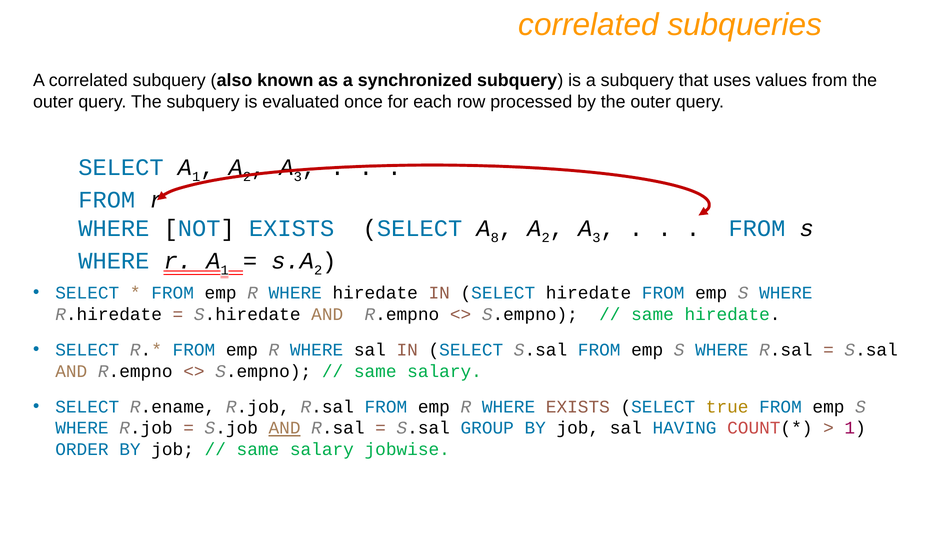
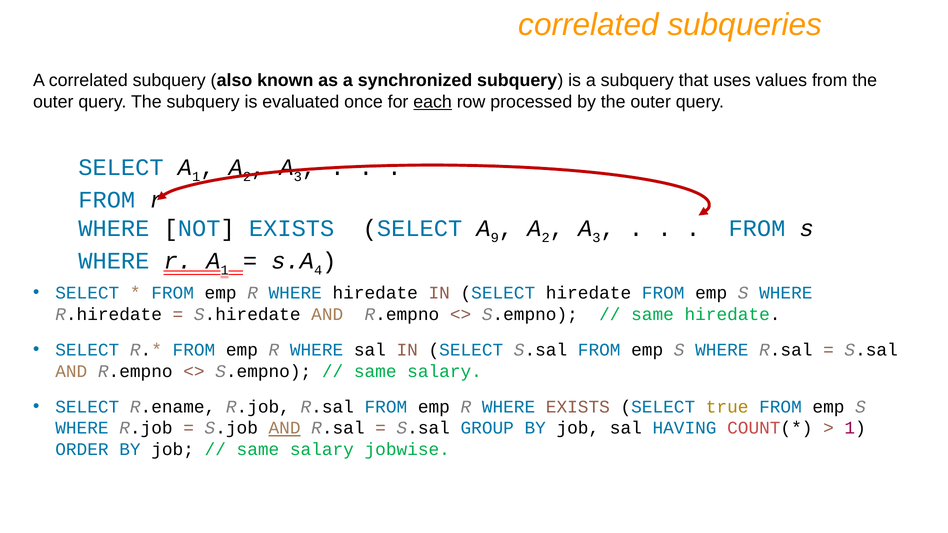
each underline: none -> present
8: 8 -> 9
2 at (318, 270): 2 -> 4
